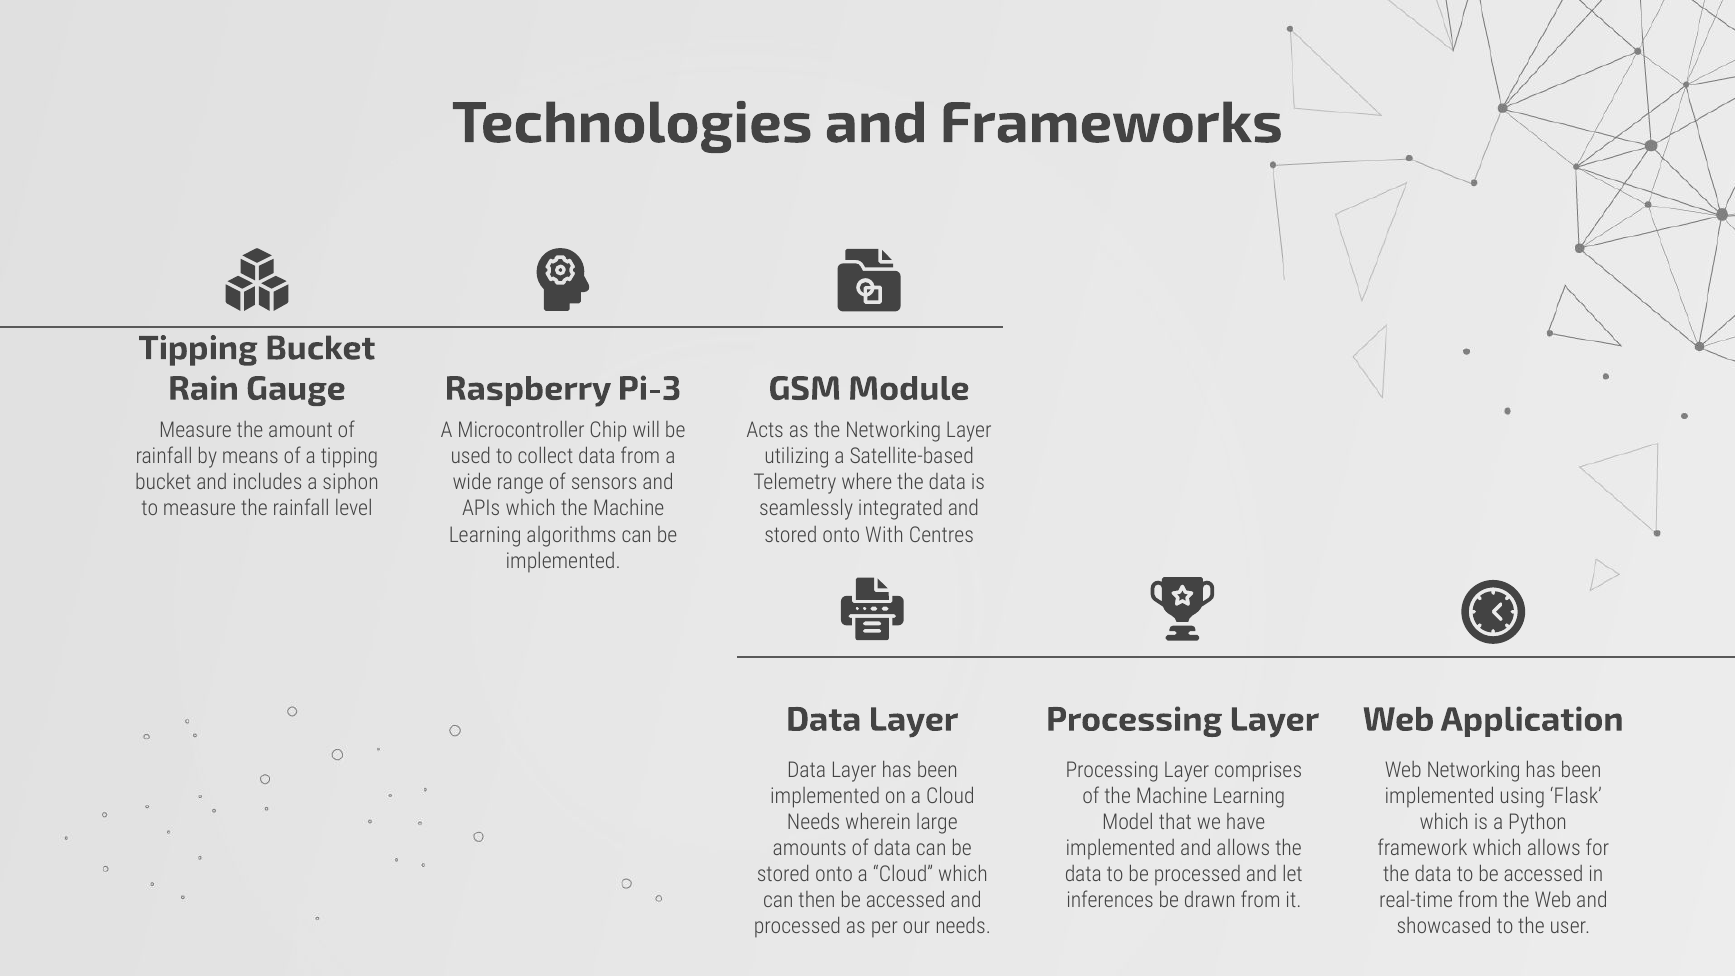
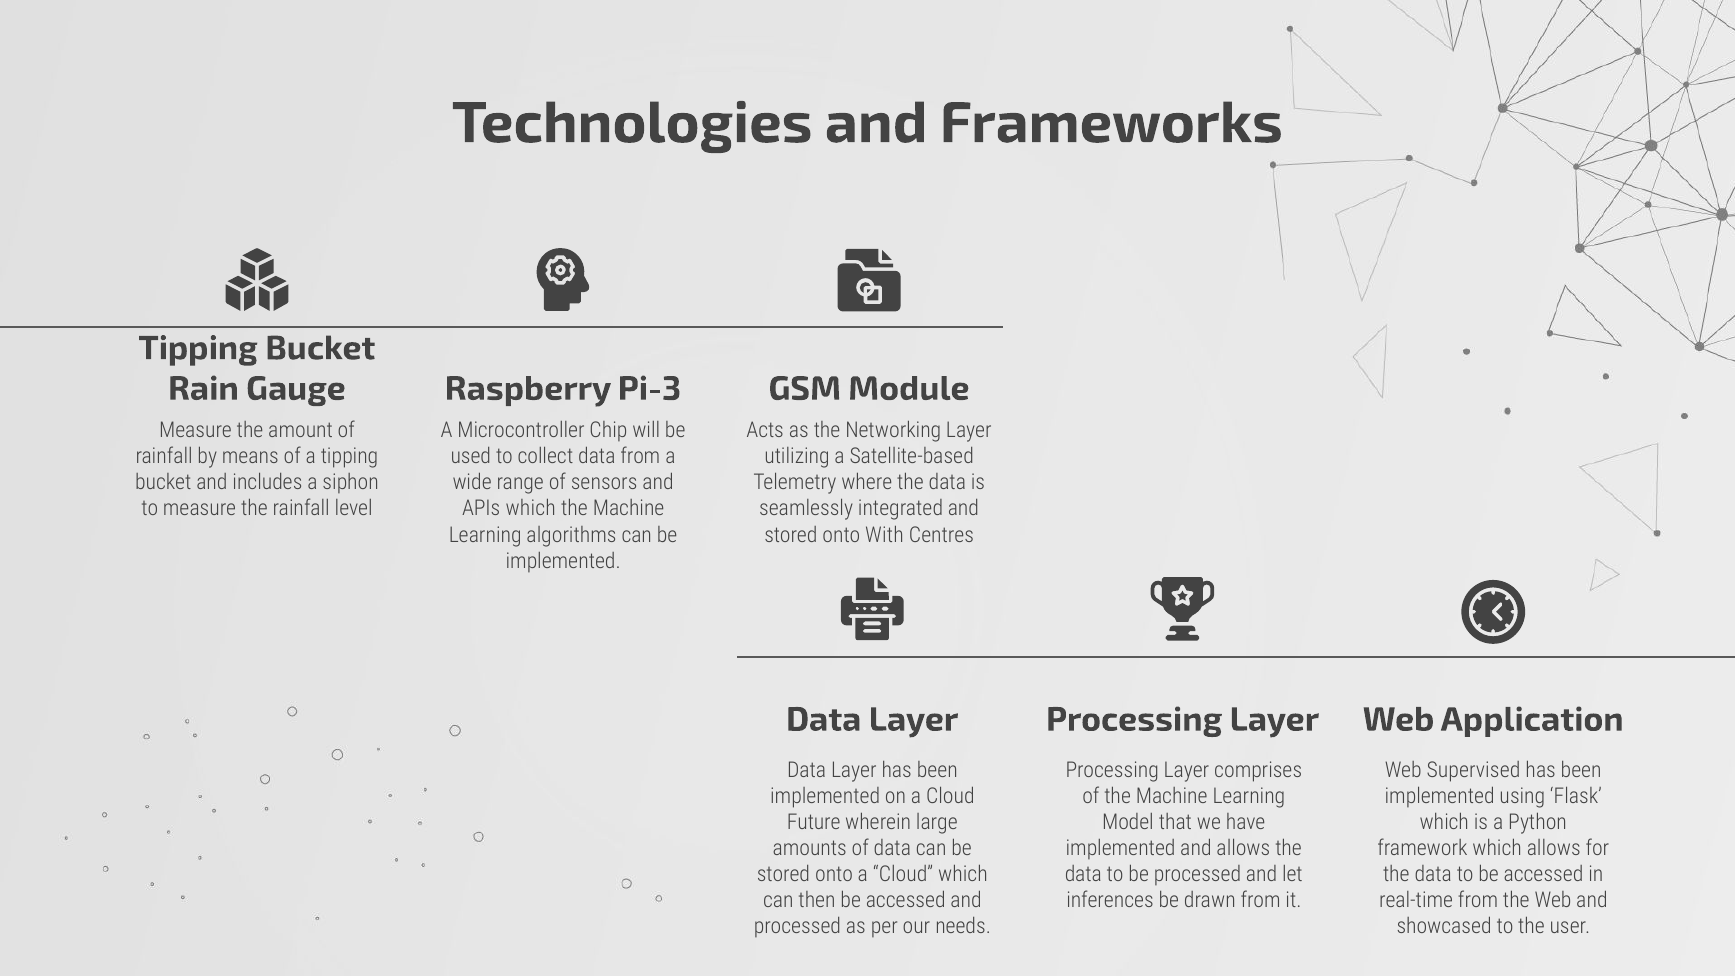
Web Networking: Networking -> Supervised
Needs at (814, 822): Needs -> Future
